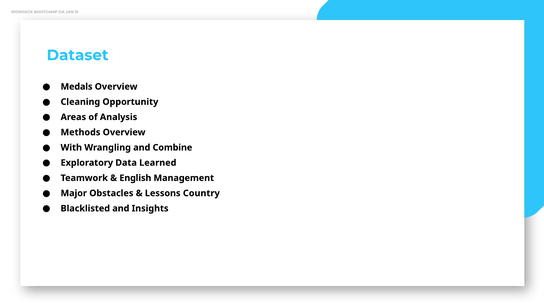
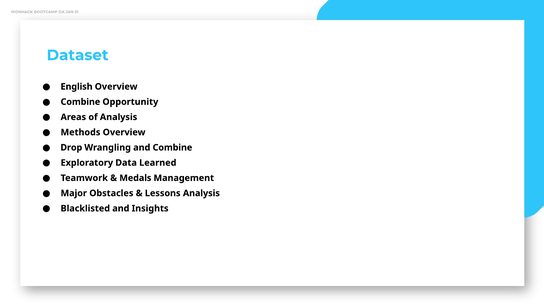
Medals: Medals -> English
Cleaning at (80, 102): Cleaning -> Combine
With: With -> Drop
English: English -> Medals
Lessons Country: Country -> Analysis
